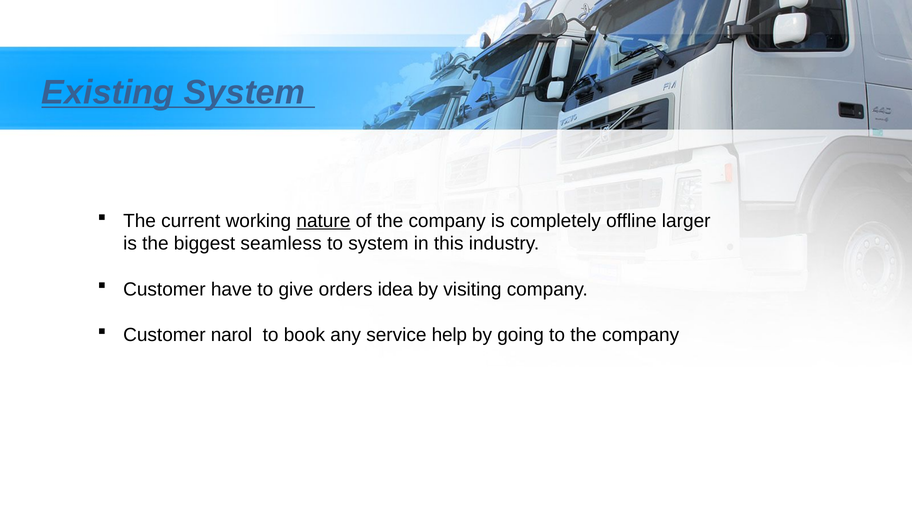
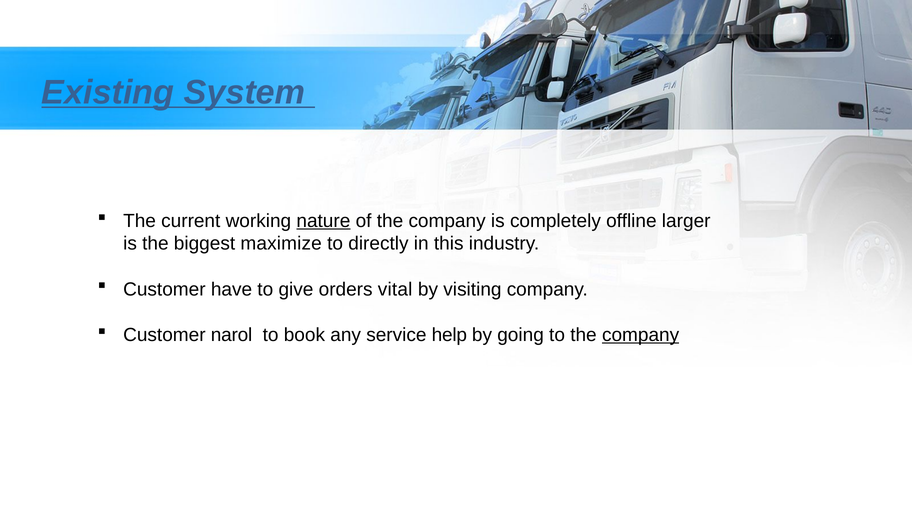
seamless: seamless -> maximize
to system: system -> directly
idea: idea -> vital
company at (641, 335) underline: none -> present
